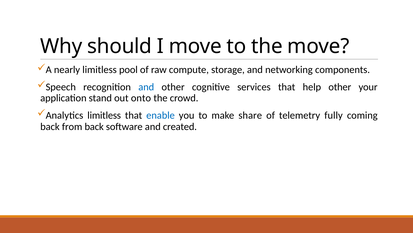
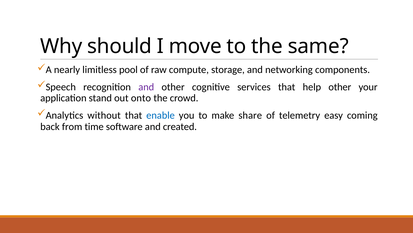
the move: move -> same
and at (146, 87) colour: blue -> purple
Analytics limitless: limitless -> without
fully: fully -> easy
from back: back -> time
